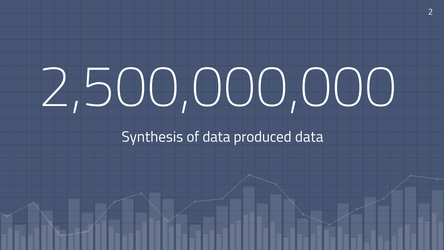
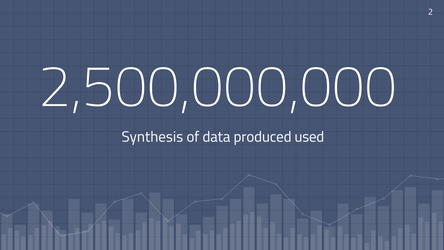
produced data: data -> used
